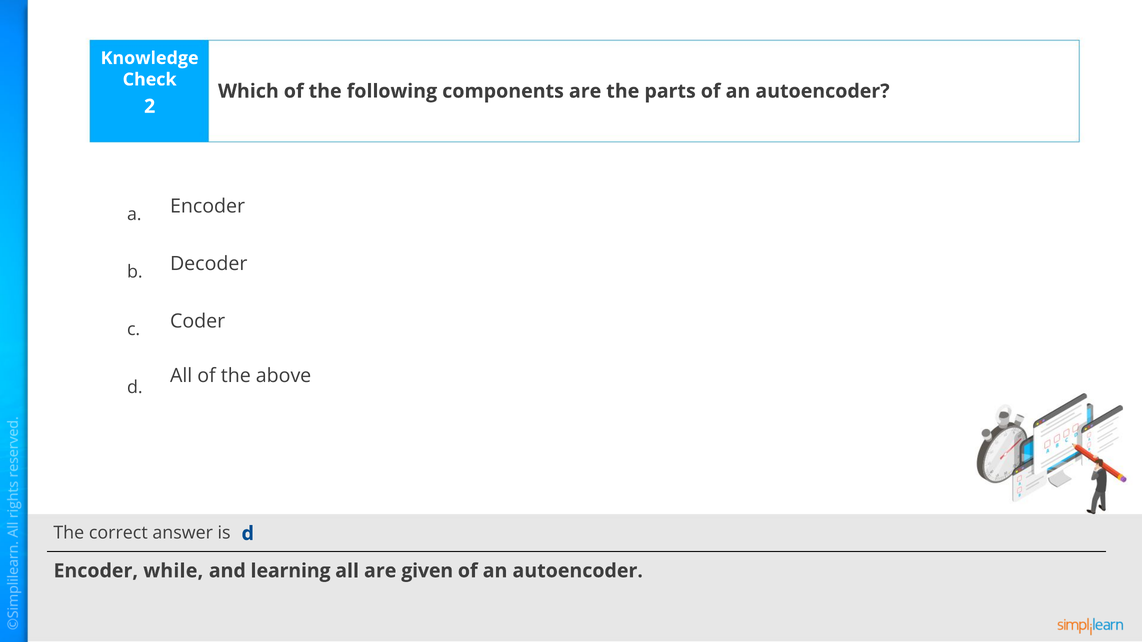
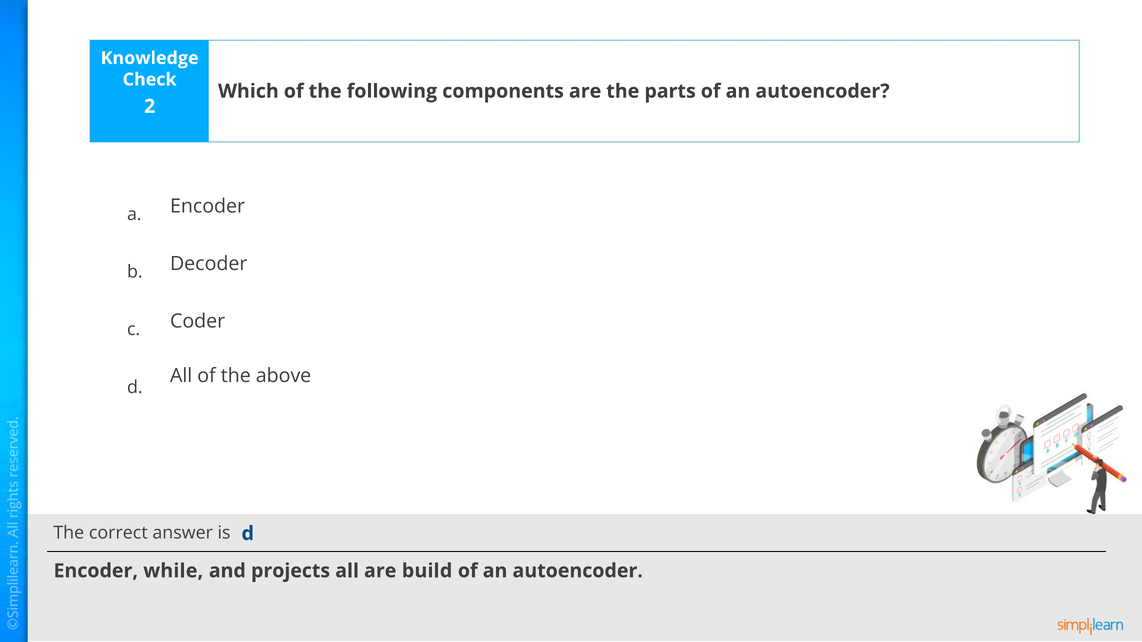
learning: learning -> projects
given: given -> build
